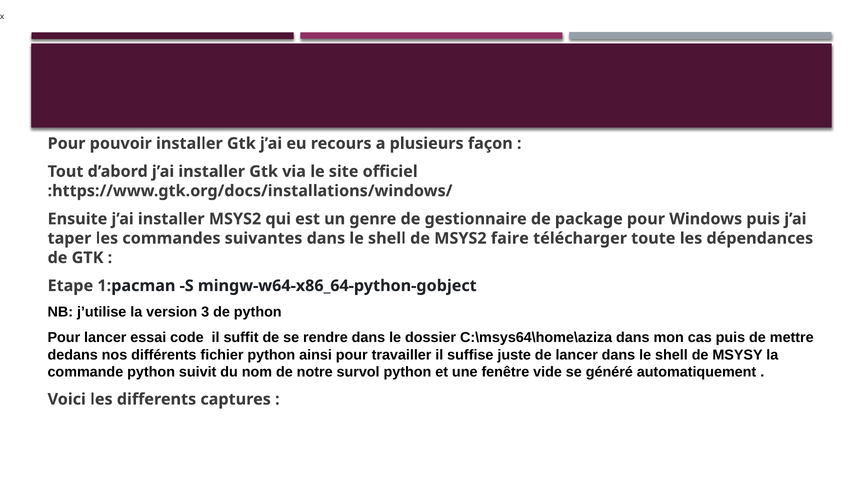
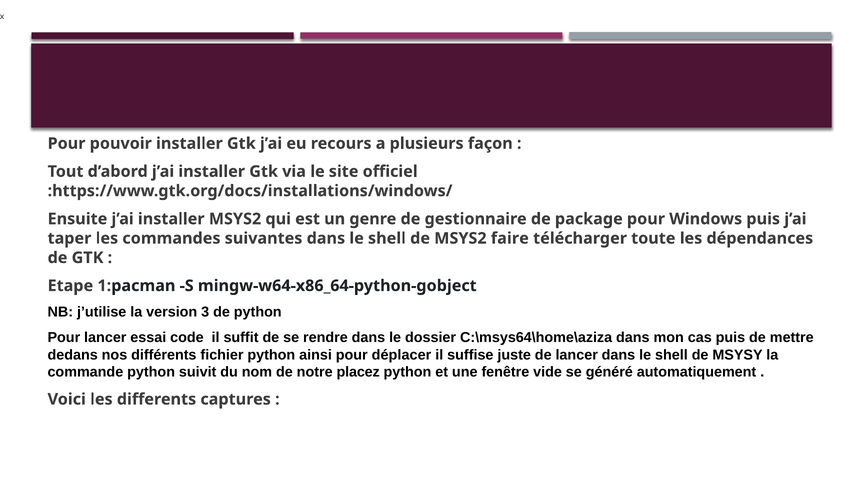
travailler: travailler -> déplacer
survol: survol -> placez
